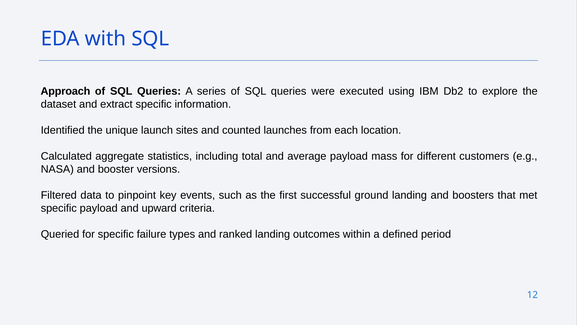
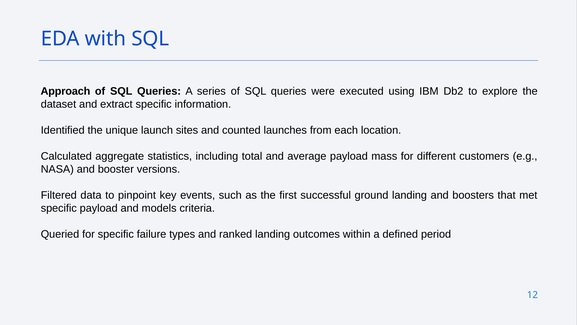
upward: upward -> models
